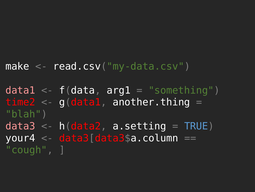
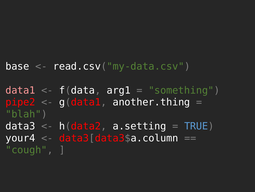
make: make -> base
time2: time2 -> pipe2
data3 colour: pink -> white
